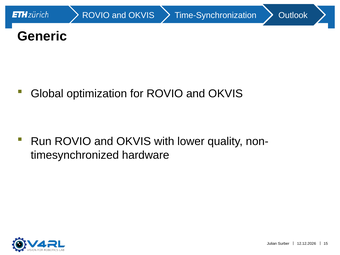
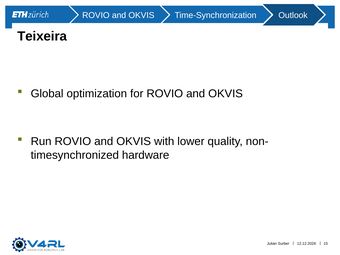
Generic: Generic -> Teixeira
